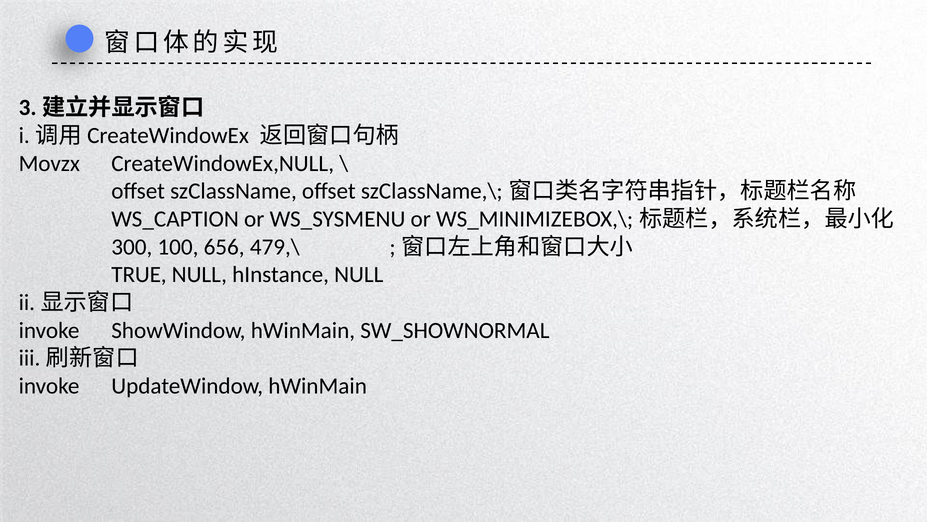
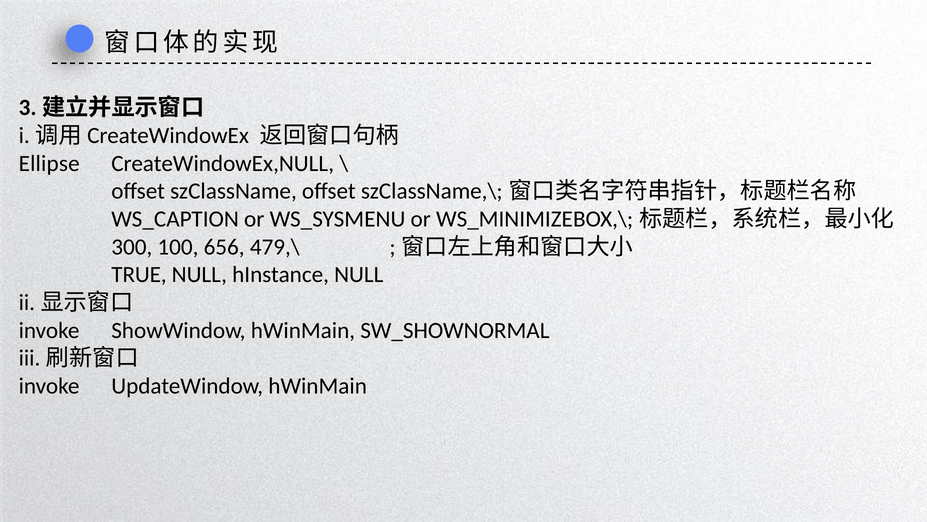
Movzx: Movzx -> Ellipse
